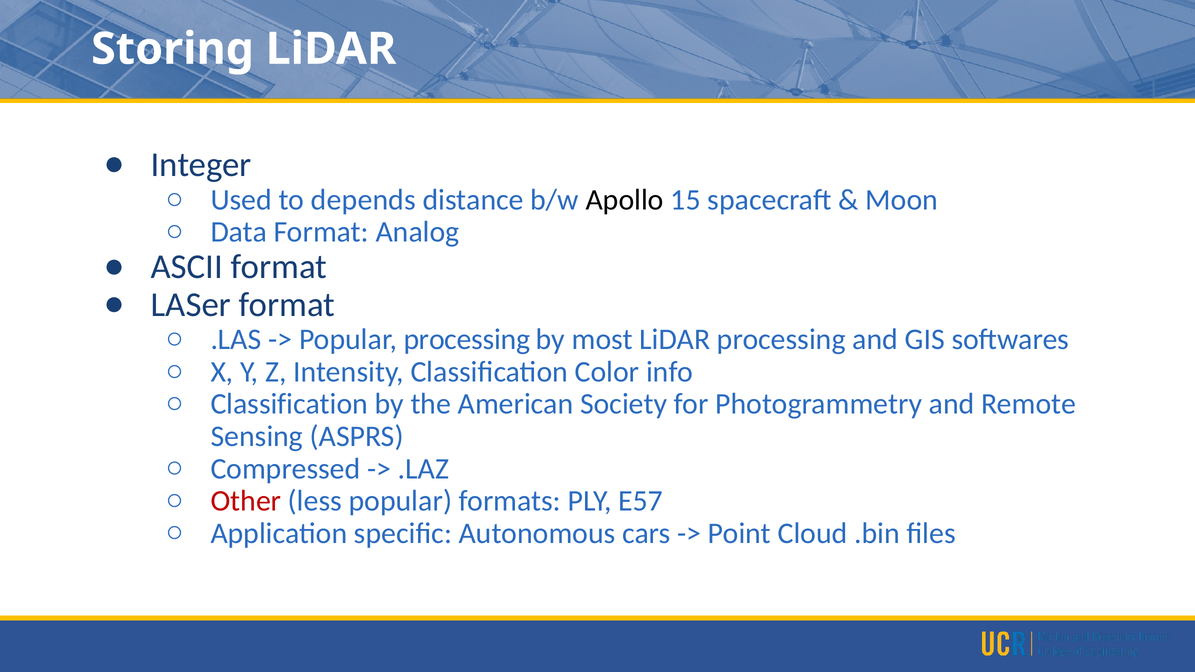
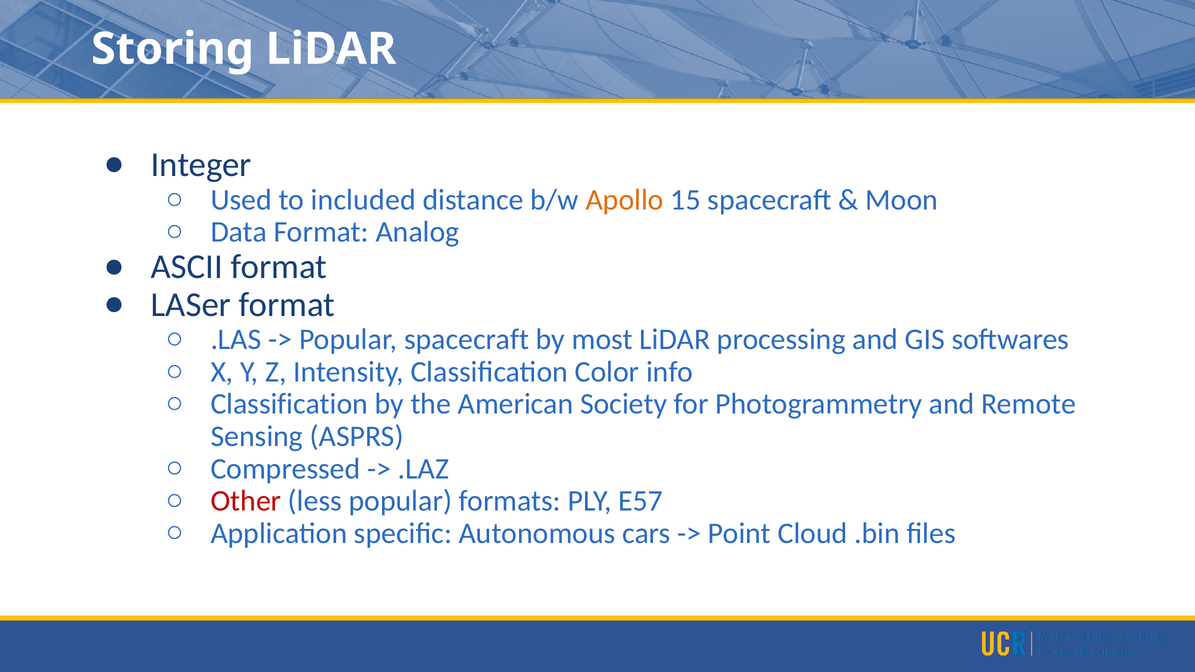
depends: depends -> included
Apollo colour: black -> orange
Popular processing: processing -> spacecraft
